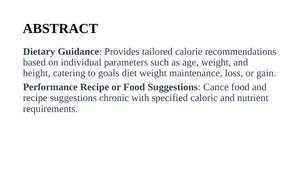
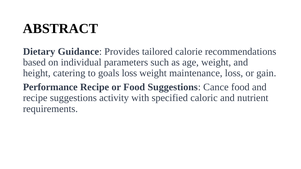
goals diet: diet -> loss
chronic: chronic -> activity
